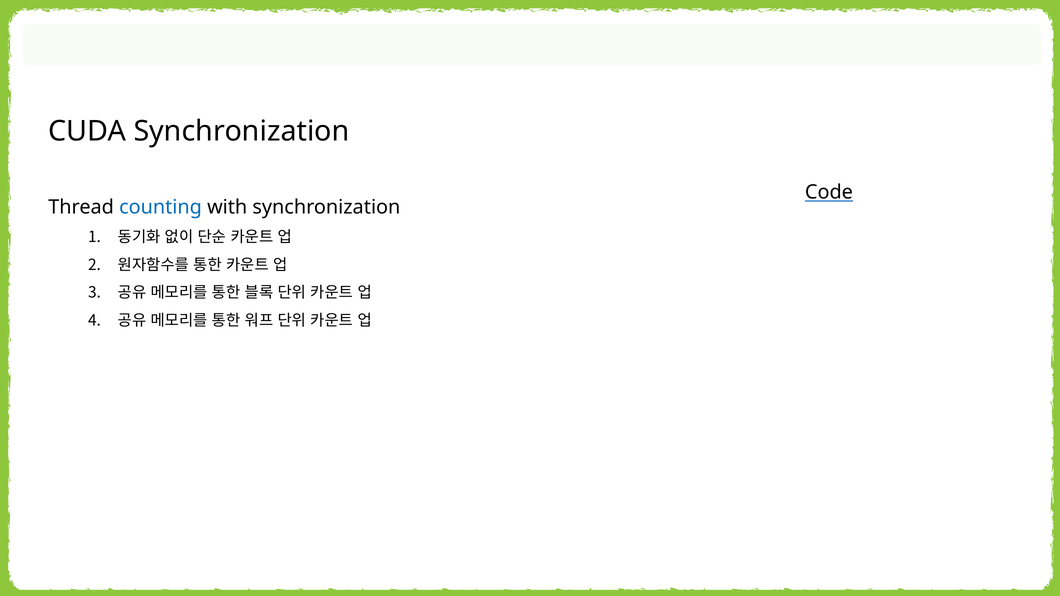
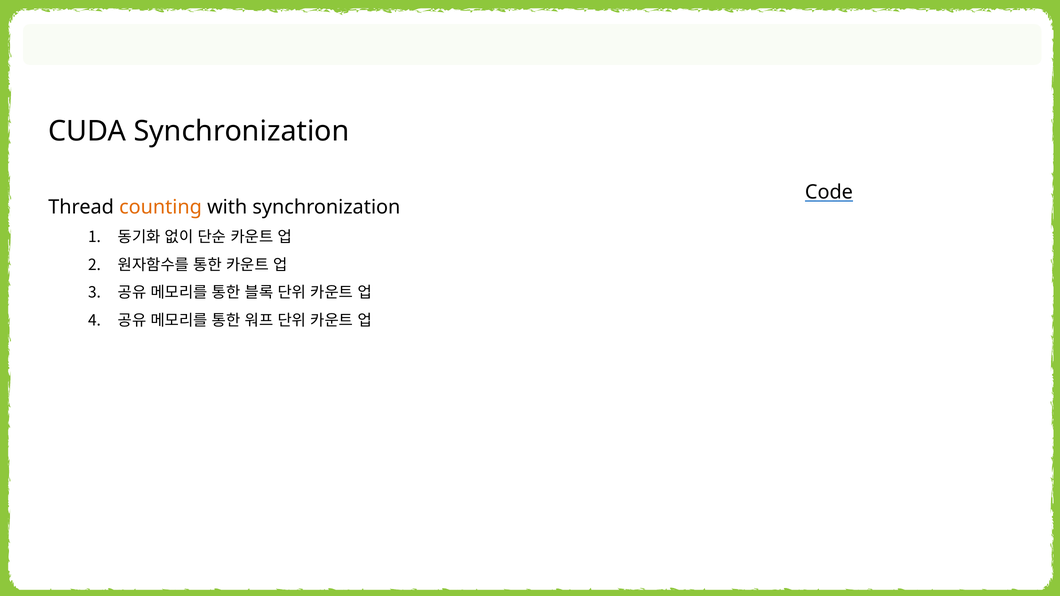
counting colour: blue -> orange
